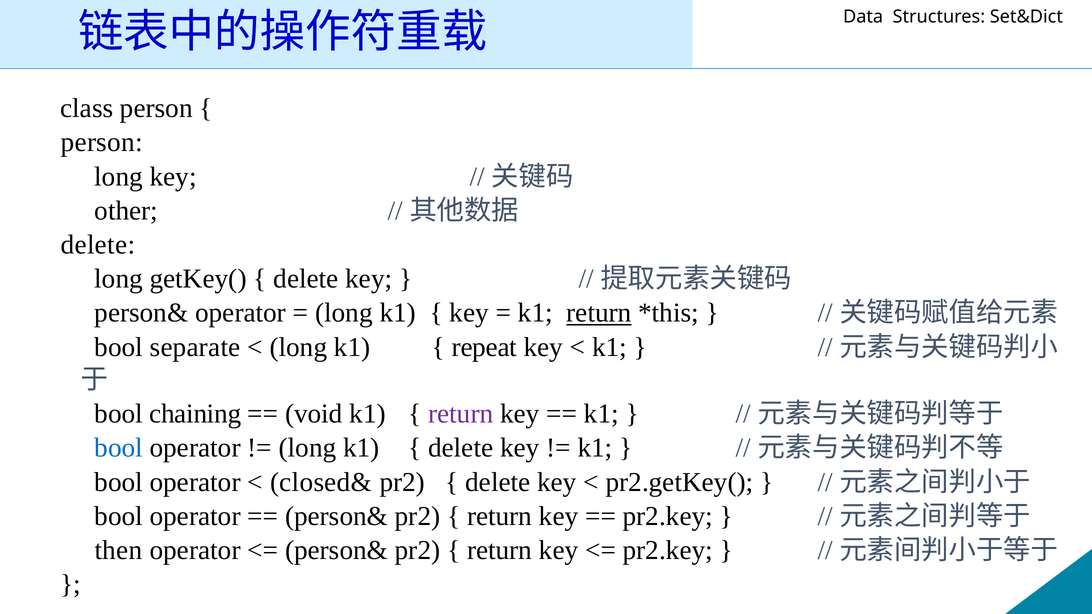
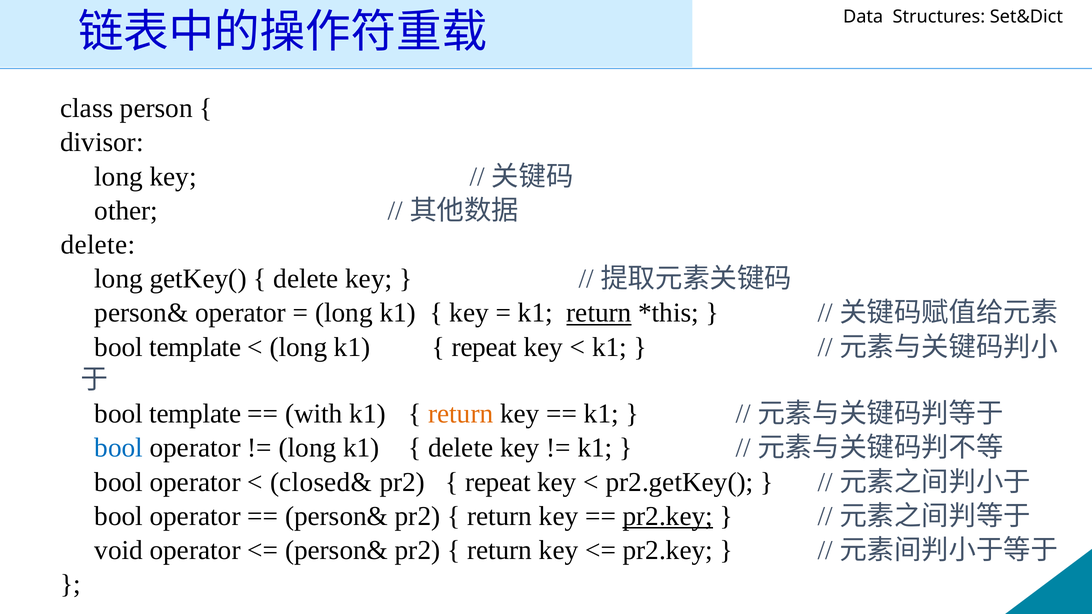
person at (102, 142): person -> divisor
separate at (195, 347): separate -> template
chaining at (195, 414): chaining -> template
void: void -> with
return at (461, 414) colour: purple -> orange
delete at (498, 482): delete -> repeat
pr2.key at (668, 516) underline: none -> present
then: then -> void
